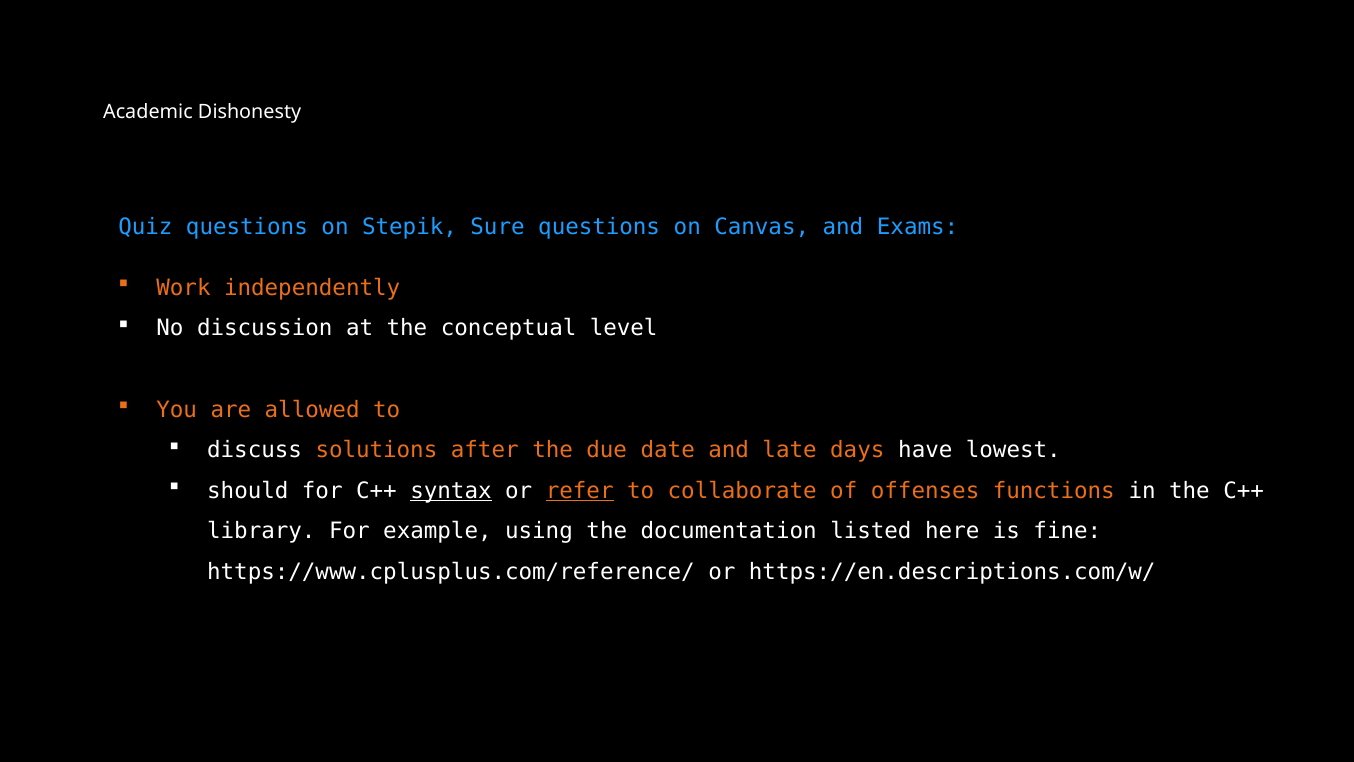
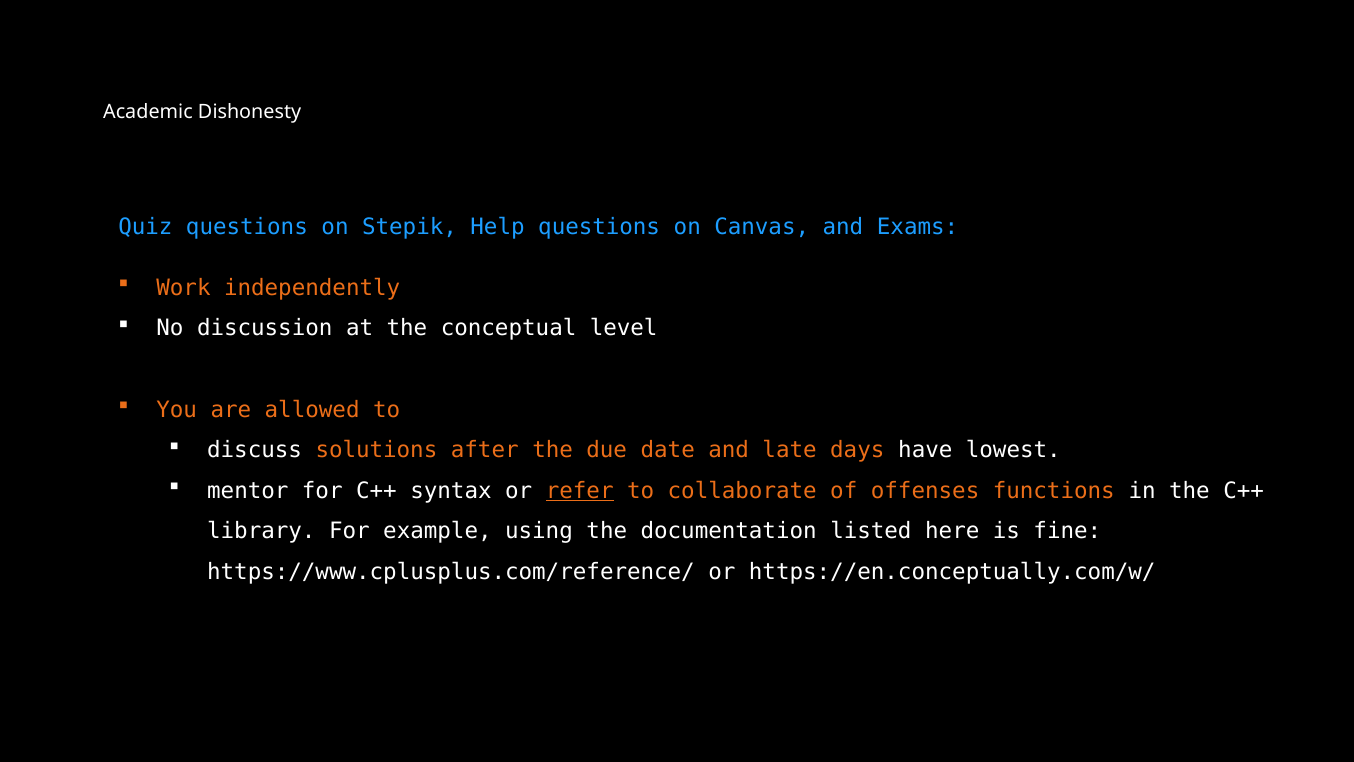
Sure: Sure -> Help
should: should -> mentor
syntax underline: present -> none
https://en.descriptions.com/w/: https://en.descriptions.com/w/ -> https://en.conceptually.com/w/
